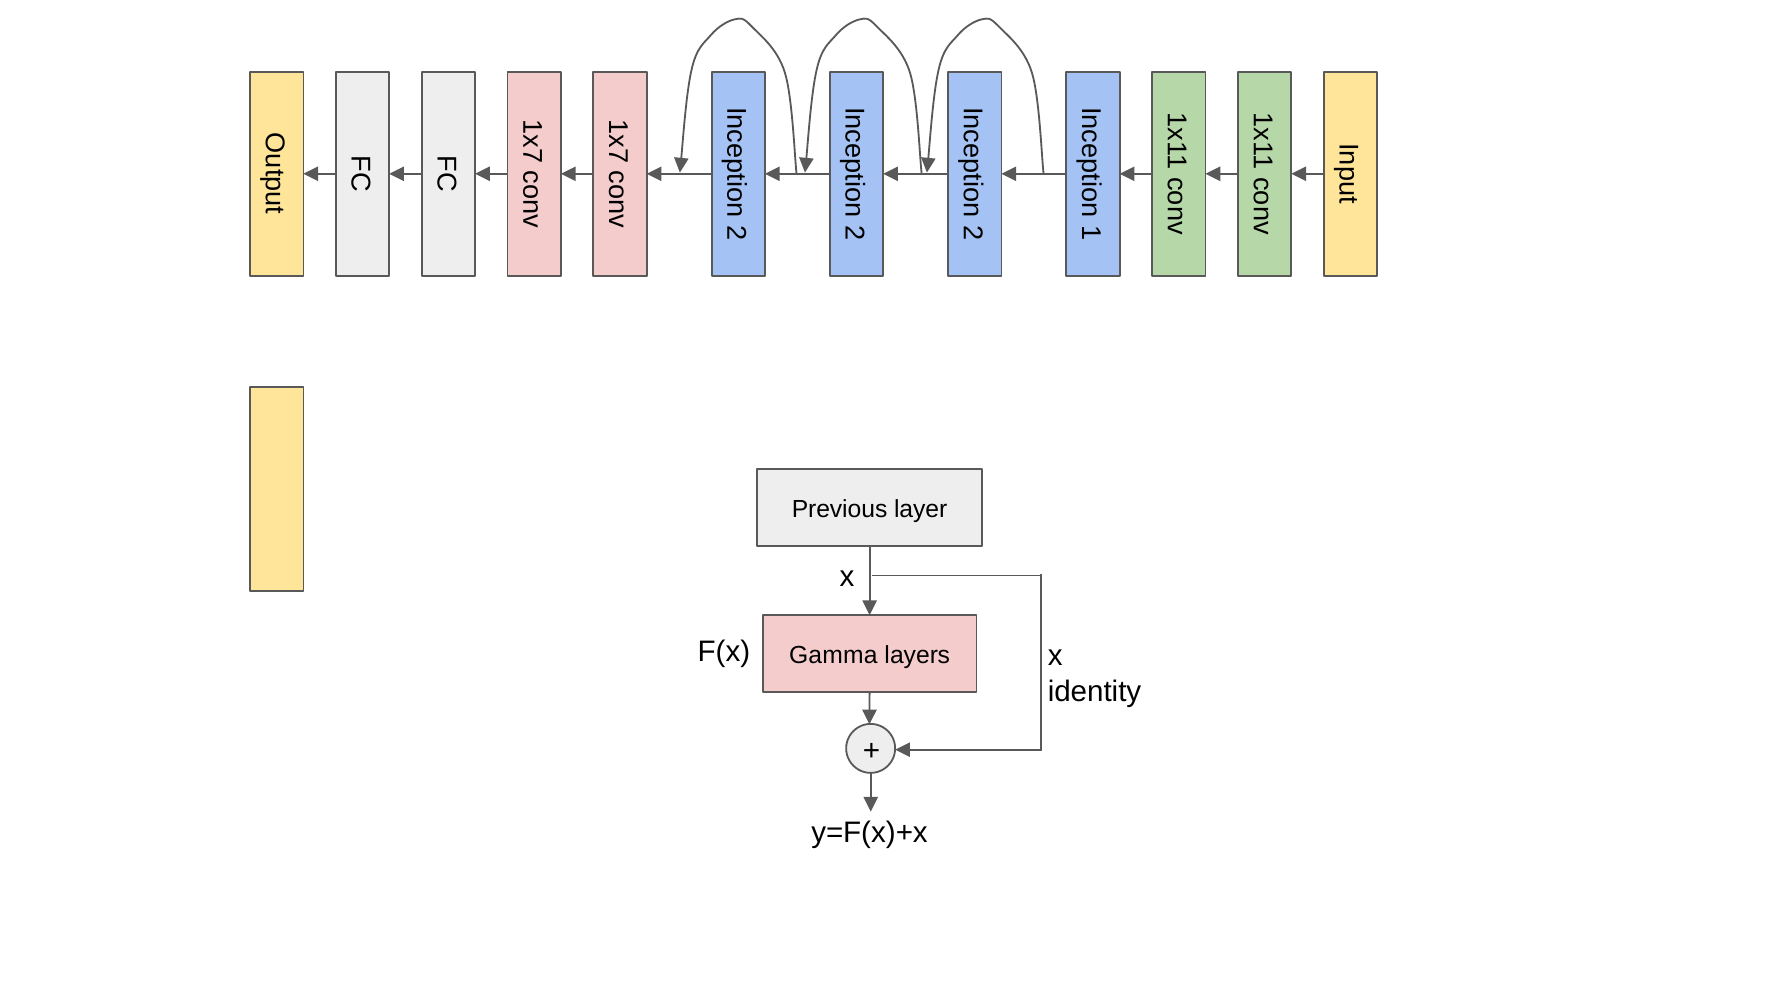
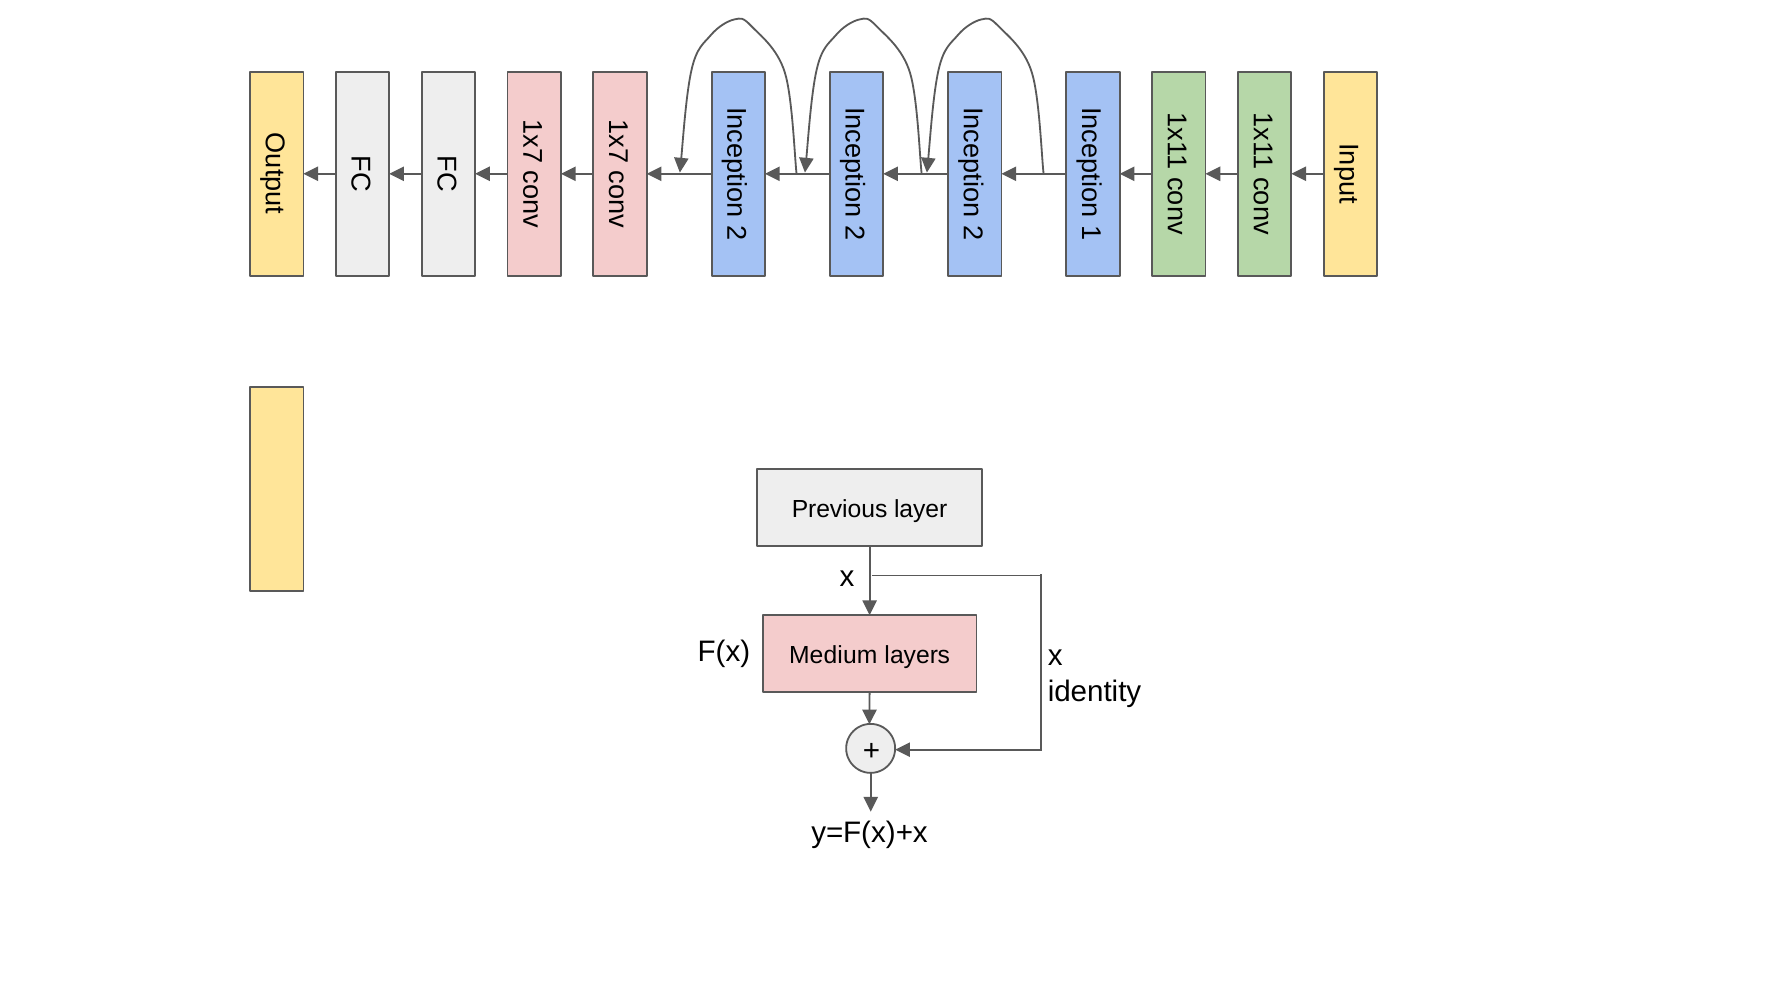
Gamma: Gamma -> Medium
